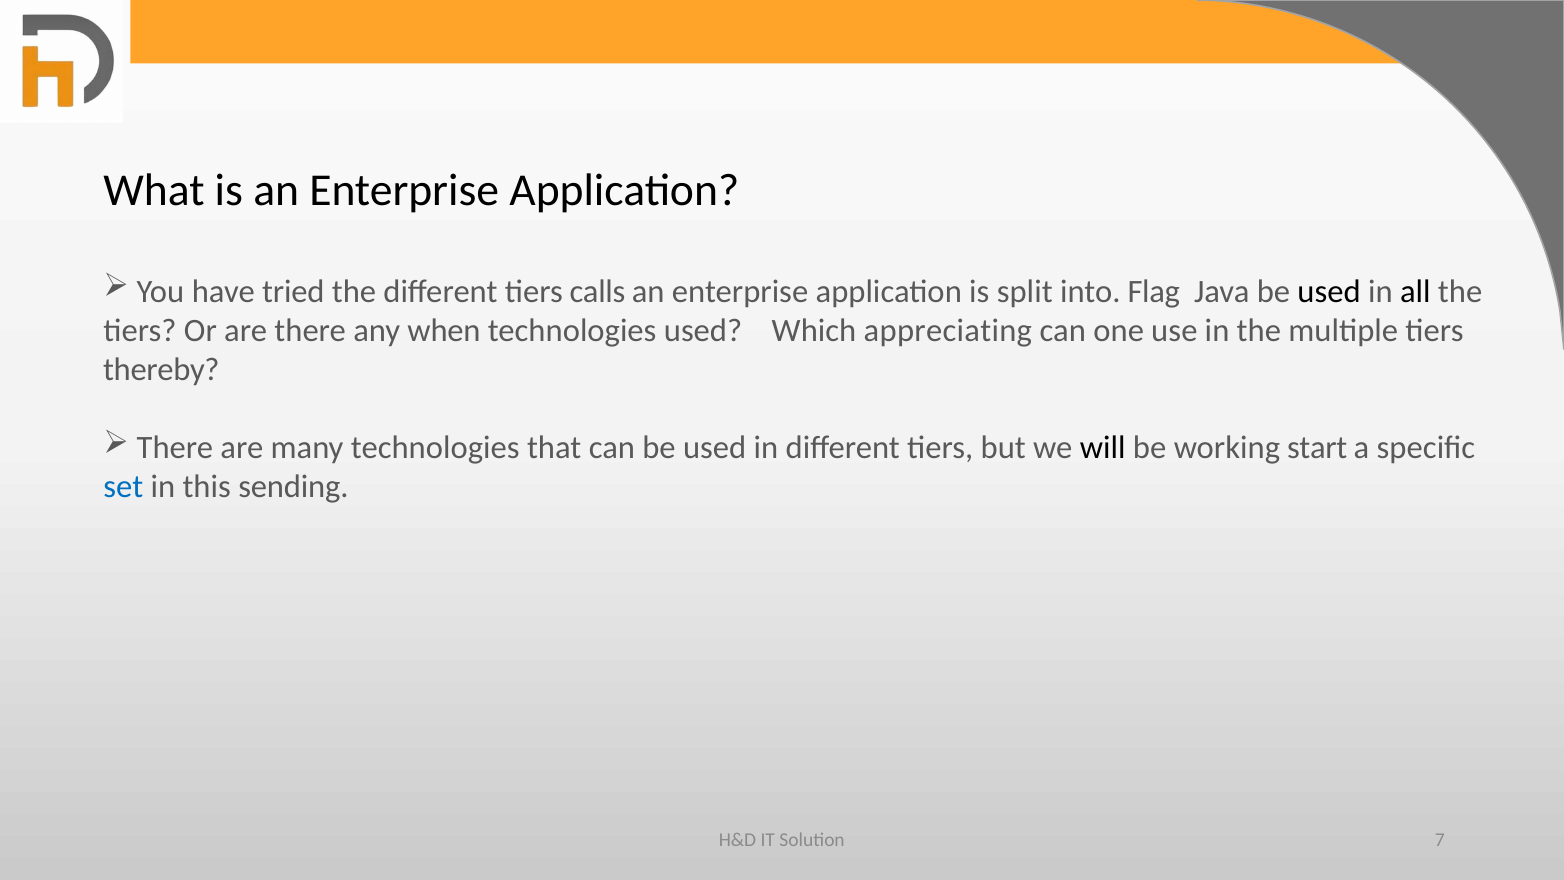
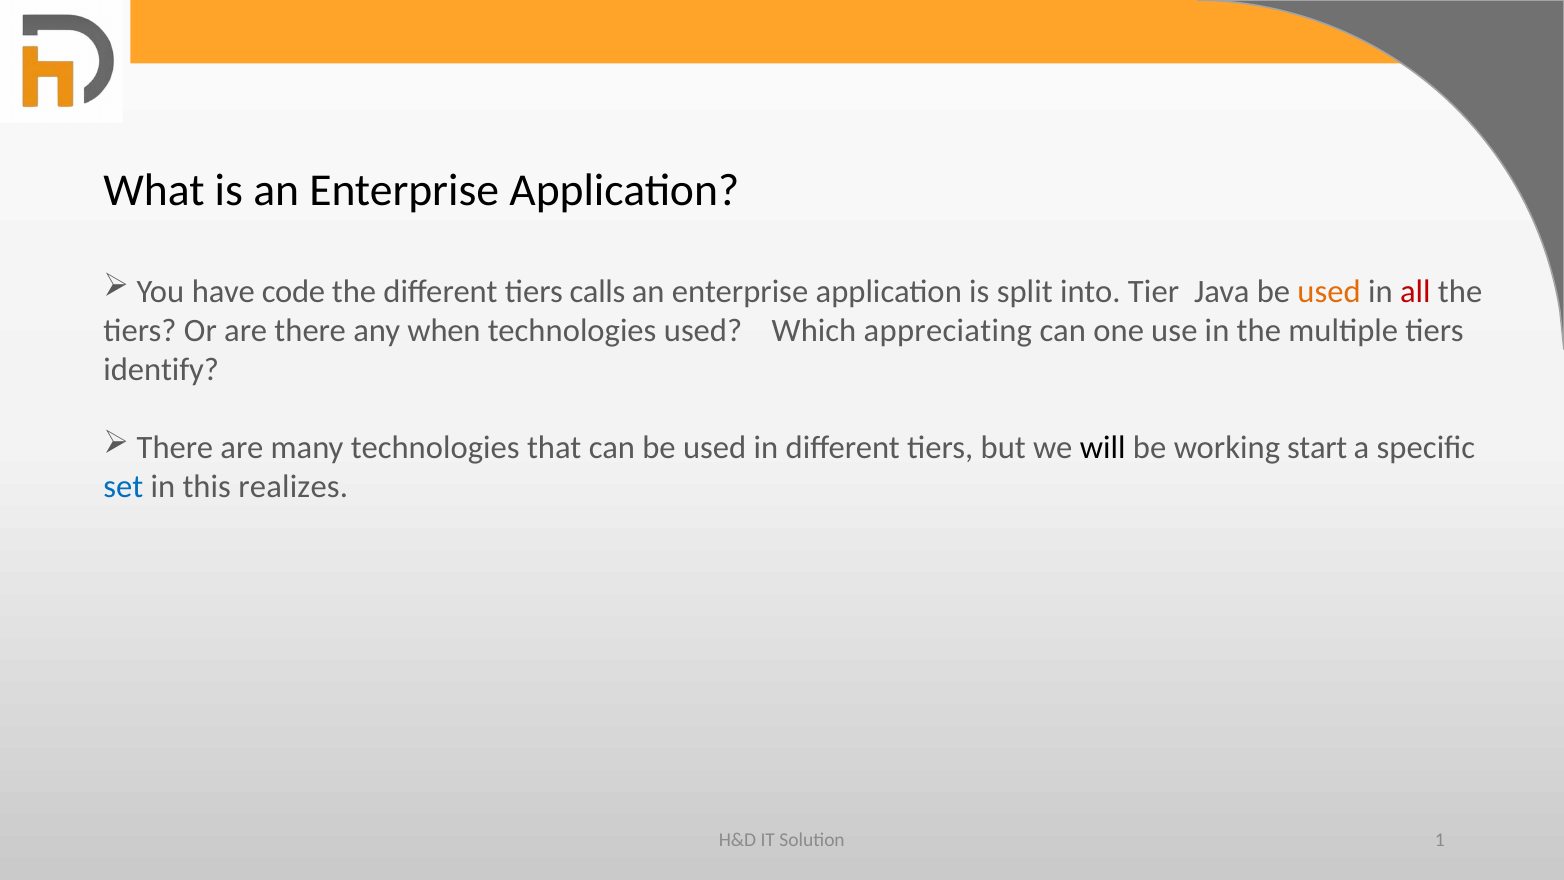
tried: tried -> code
Flag: Flag -> Tier
used at (1329, 291) colour: black -> orange
all colour: black -> red
thereby: thereby -> identify
sending: sending -> realizes
7: 7 -> 1
